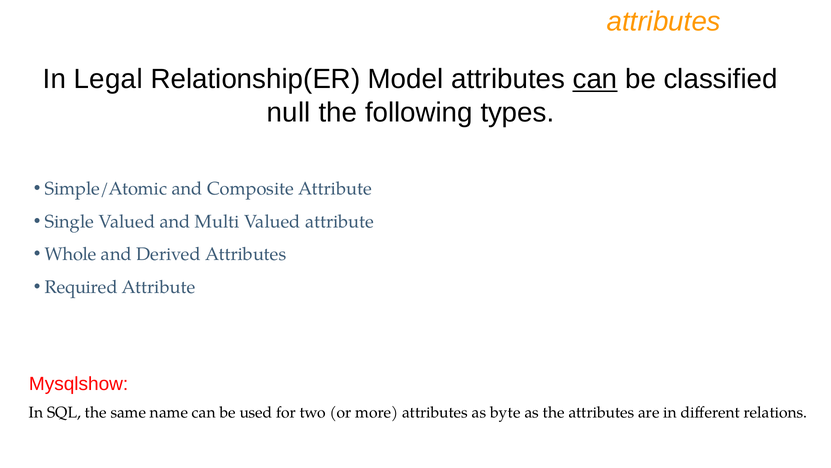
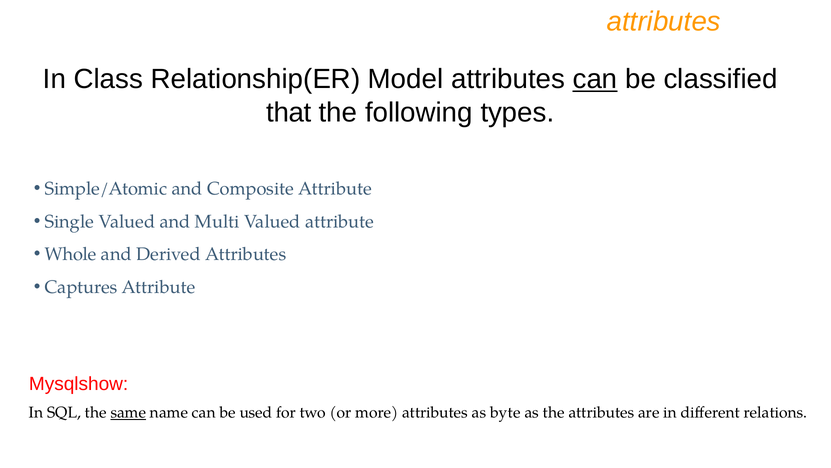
Legal: Legal -> Class
null: null -> that
Required: Required -> Captures
same underline: none -> present
